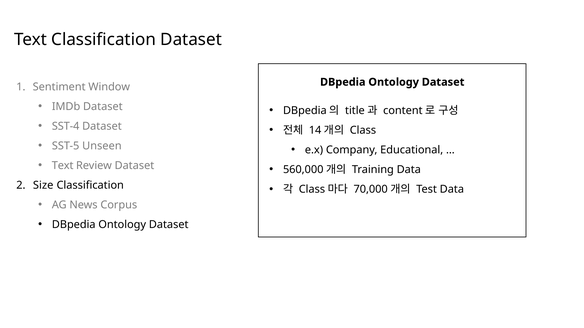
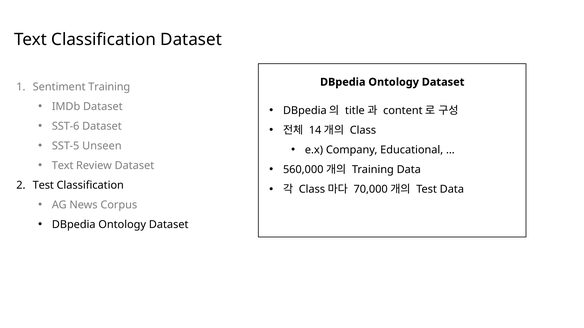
Sentiment Window: Window -> Training
SST-4: SST-4 -> SST-6
Size at (43, 186): Size -> Test
